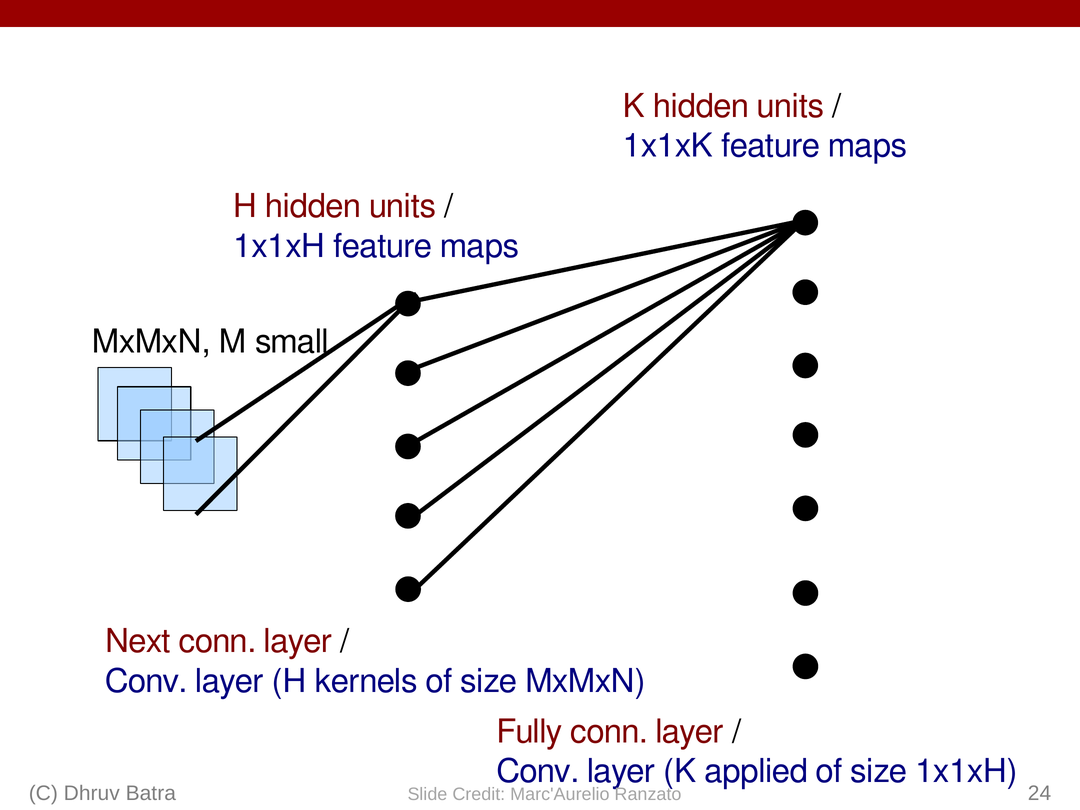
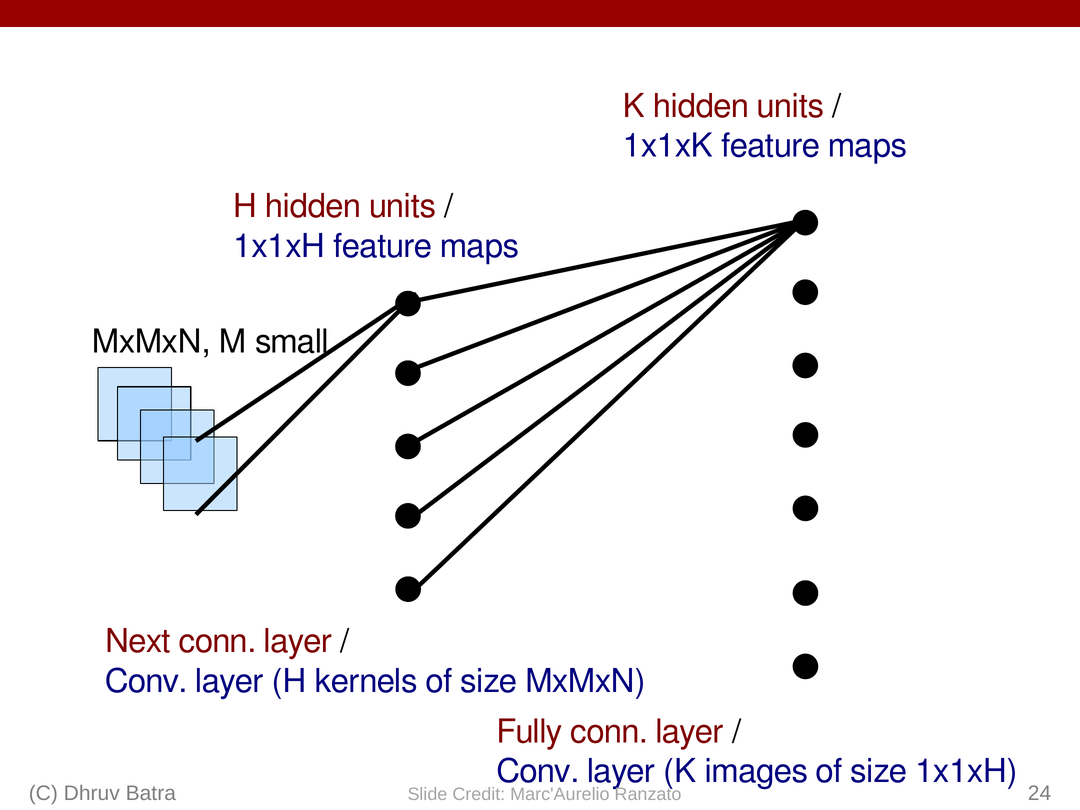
applied: applied -> images
